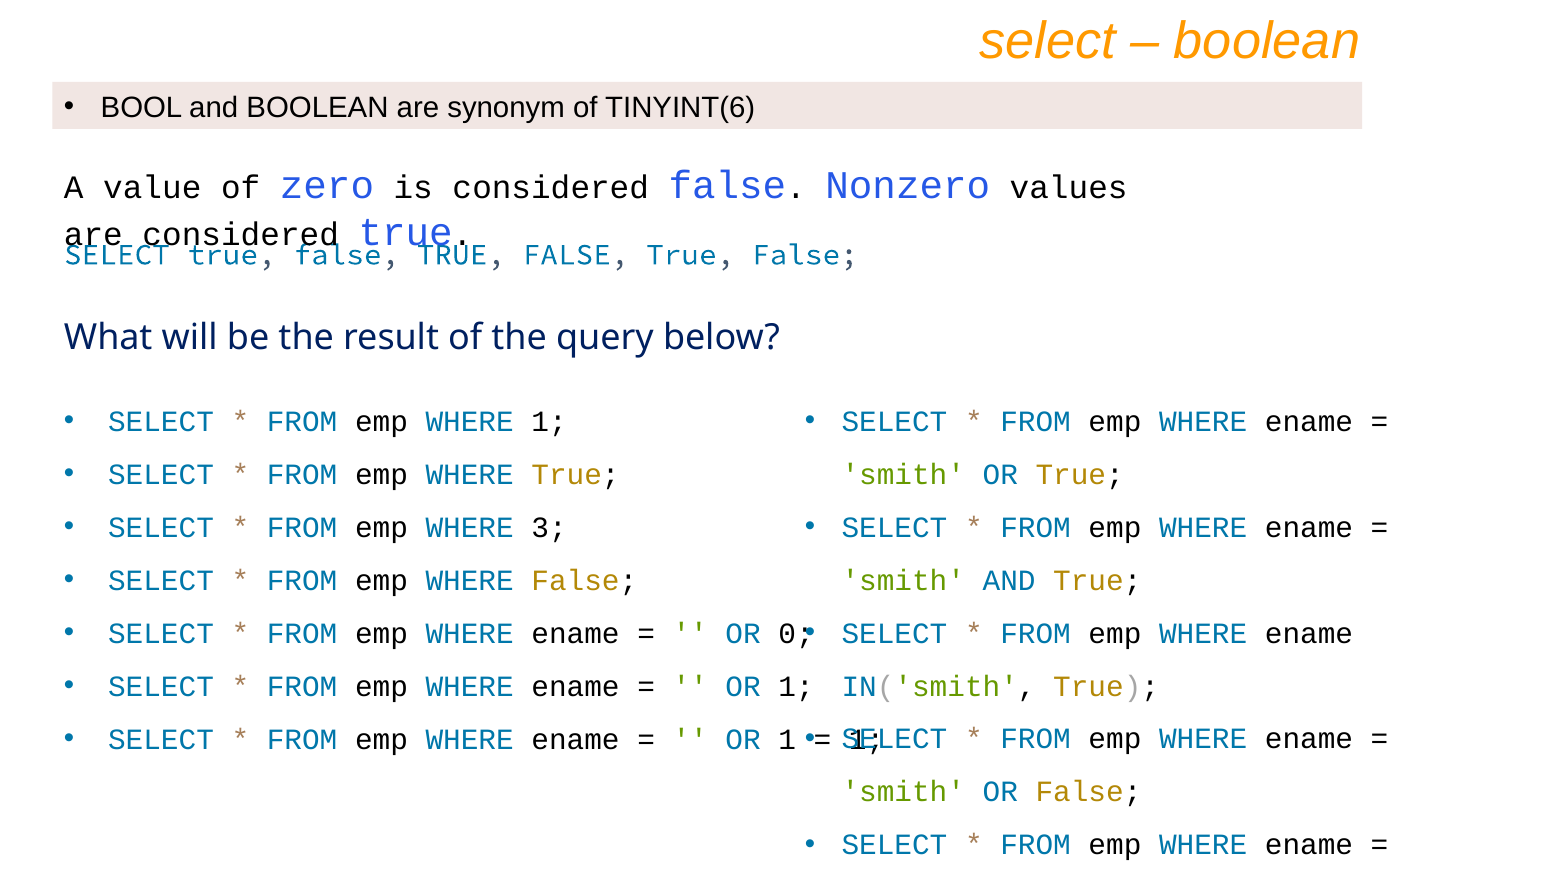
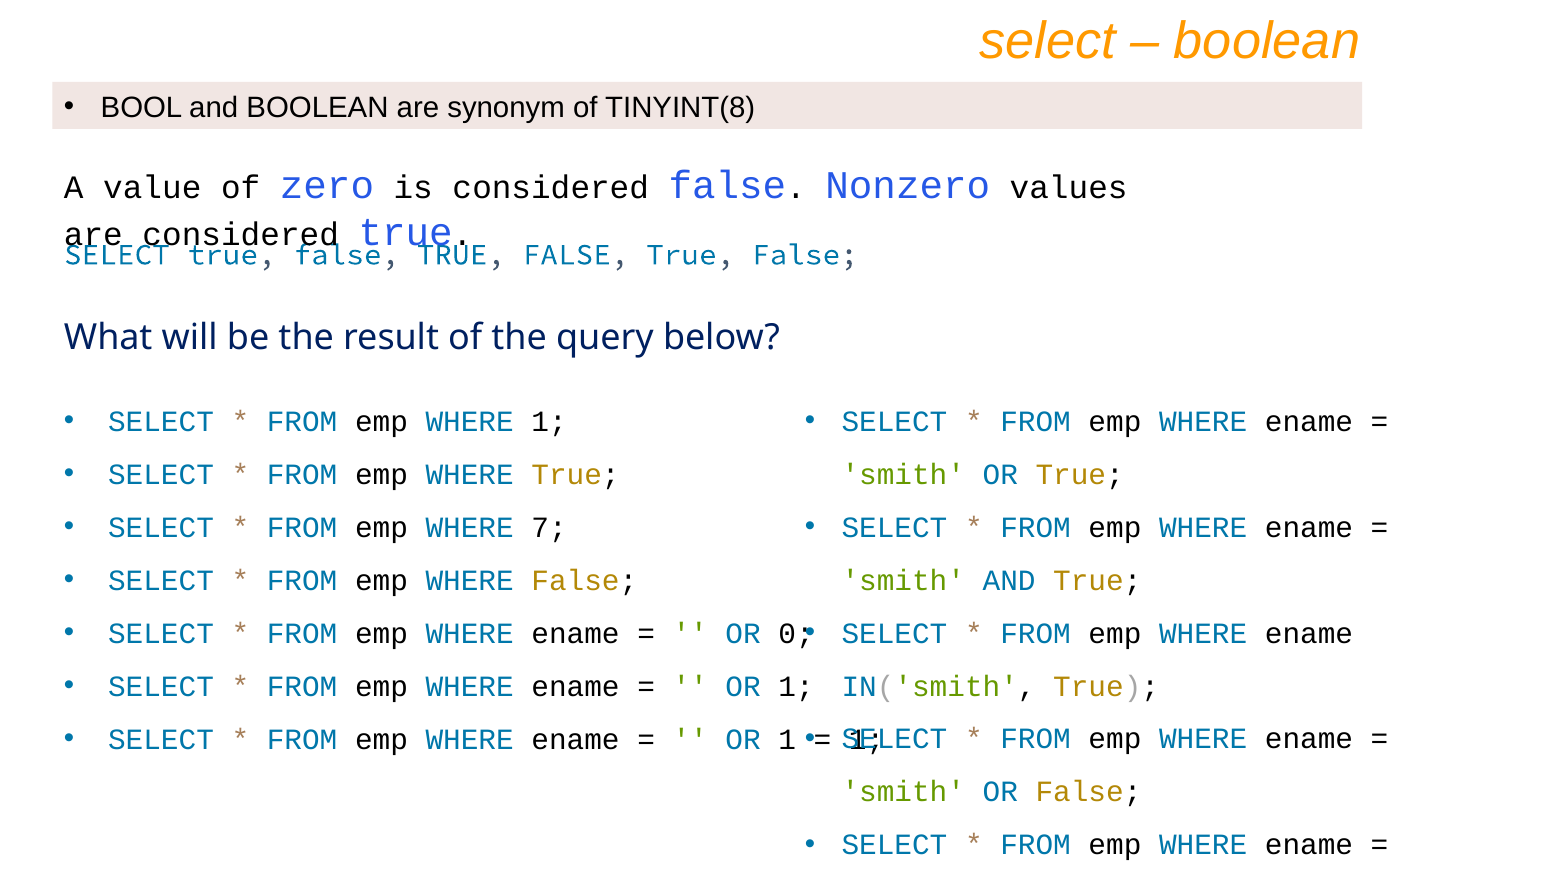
TINYINT(6: TINYINT(6 -> TINYINT(8
3: 3 -> 7
